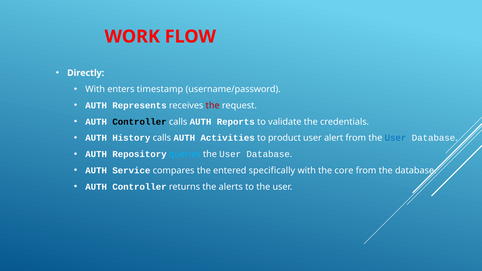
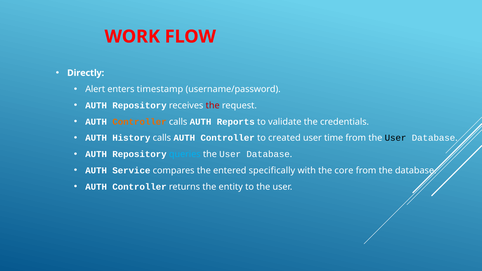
With at (95, 89): With -> Alert
Represents at (140, 105): Represents -> Repository
Controller at (140, 122) colour: black -> orange
calls AUTH Activities: Activities -> Controller
product: product -> created
alert: alert -> time
User at (396, 138) colour: blue -> black
alerts: alerts -> entity
